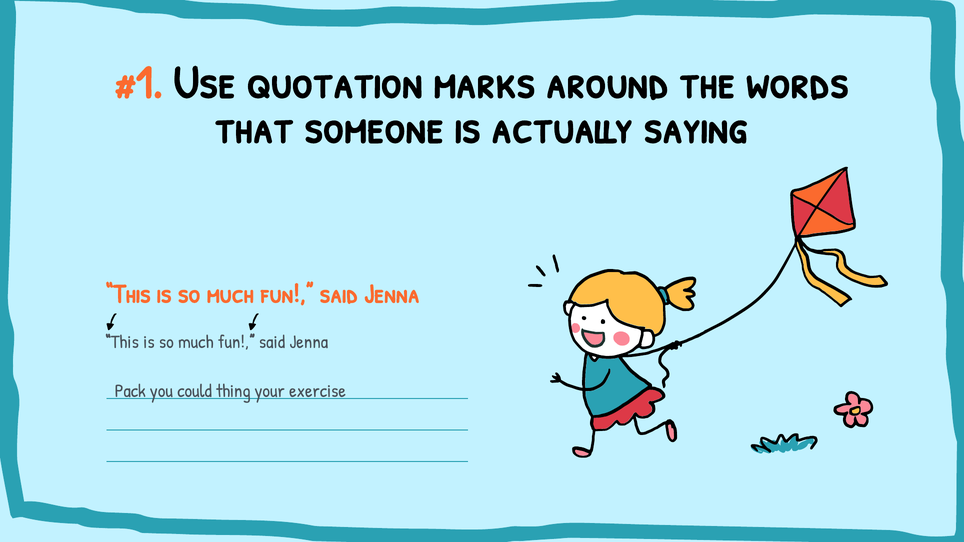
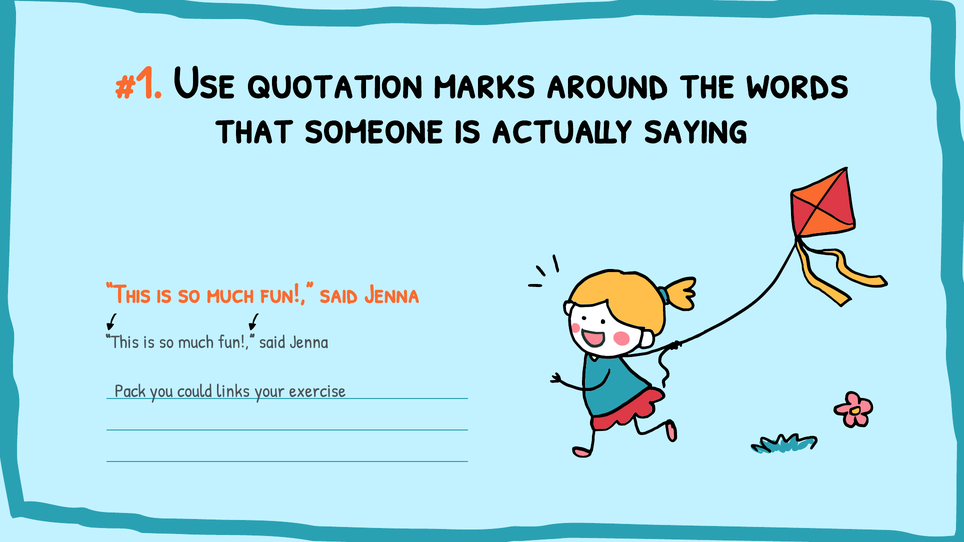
thing: thing -> links
